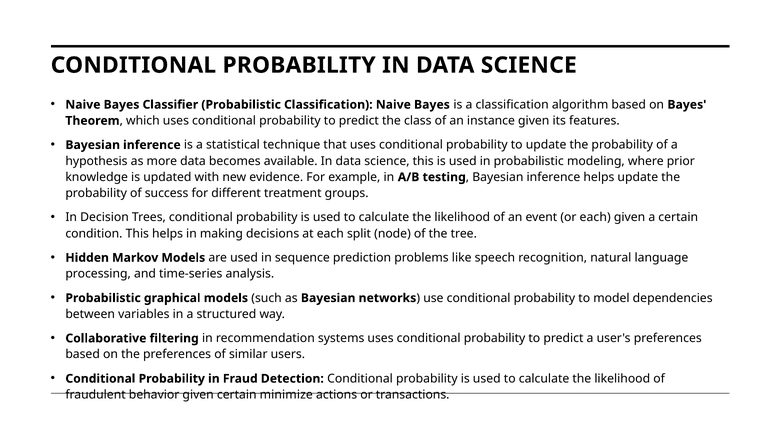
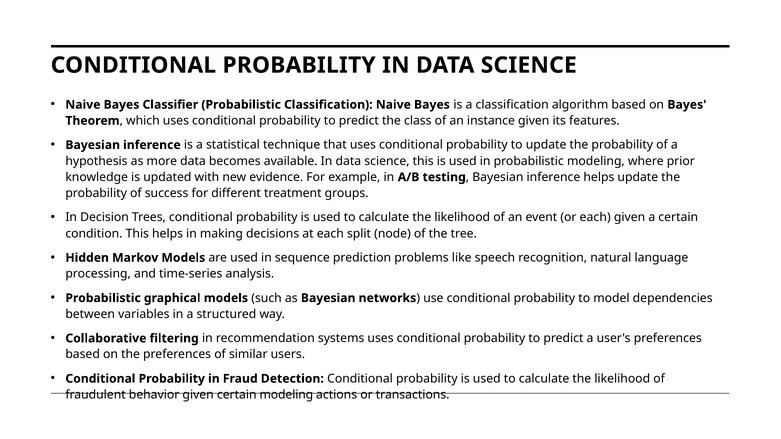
certain minimize: minimize -> modeling
